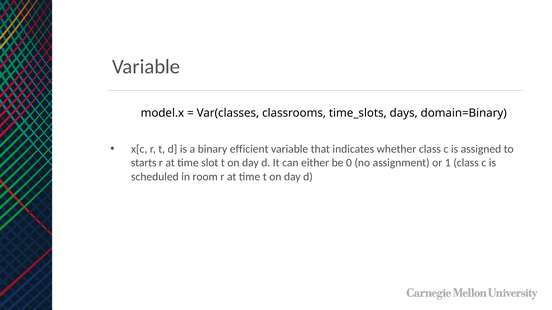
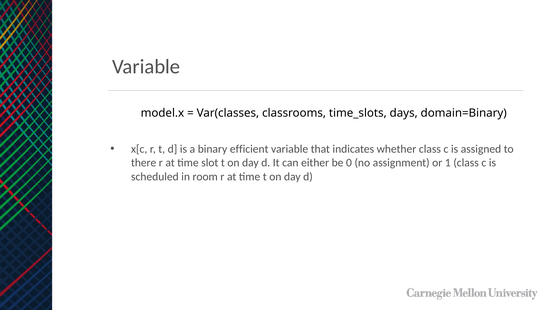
starts: starts -> there
